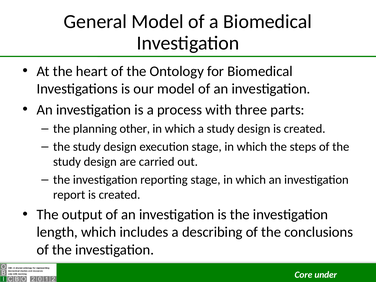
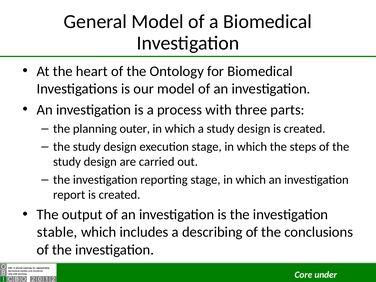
other: other -> outer
length: length -> stable
